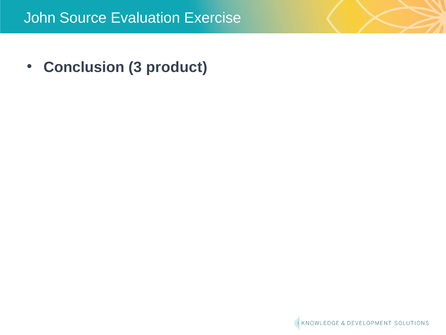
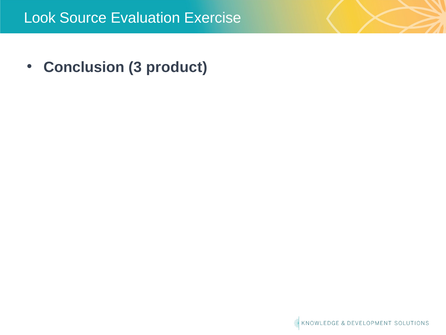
John: John -> Look
